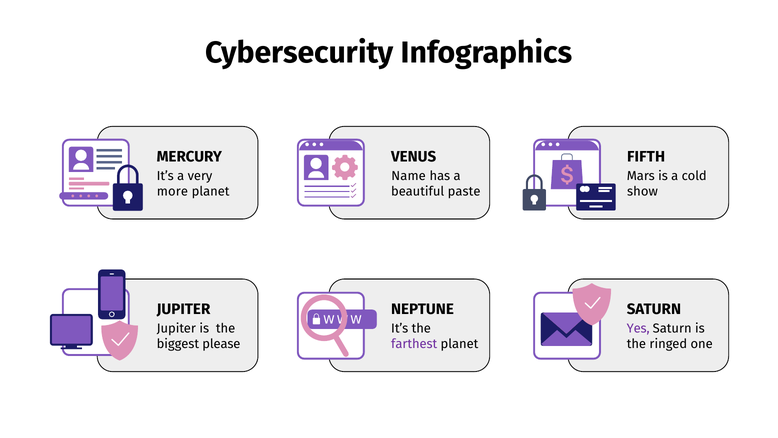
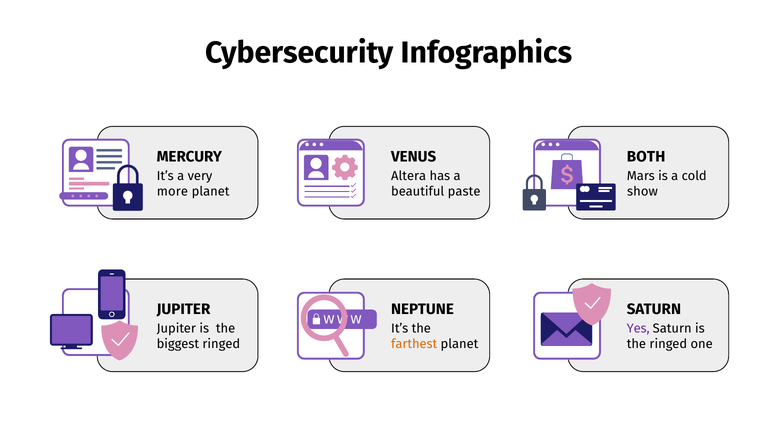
FIFTH: FIFTH -> BOTH
Name: Name -> Altera
biggest please: please -> ringed
farthest colour: purple -> orange
